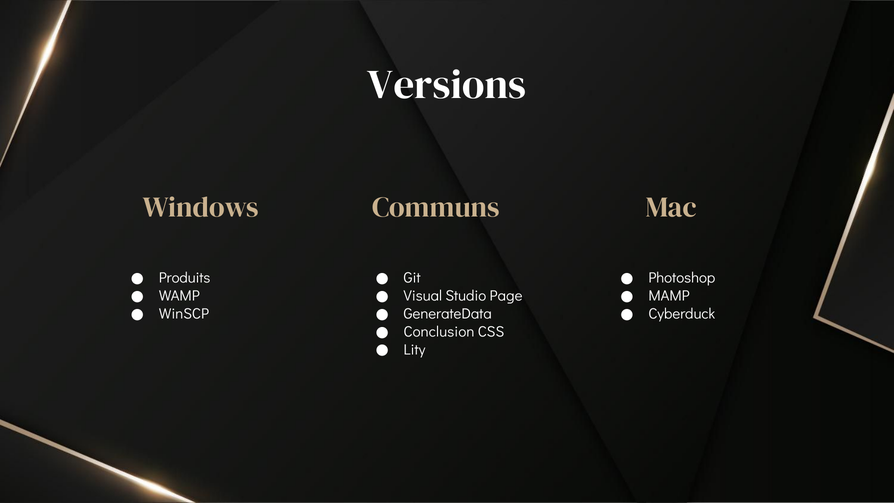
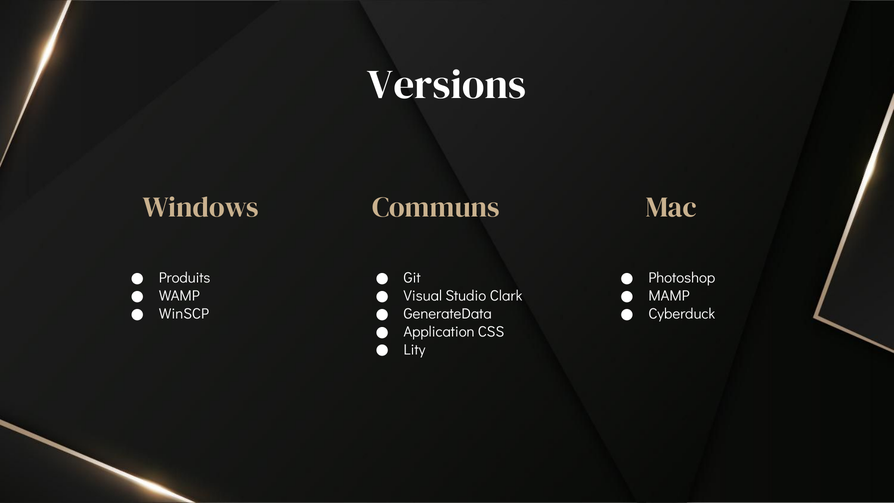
Page: Page -> Clark
Conclusion: Conclusion -> Application
